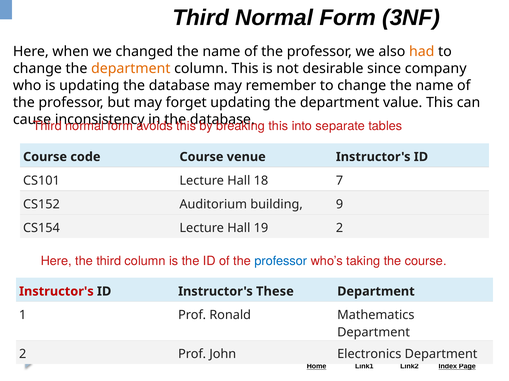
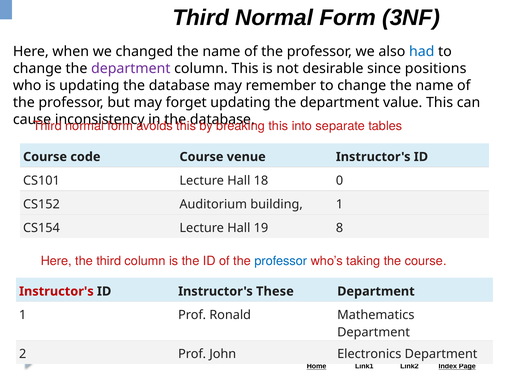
had colour: orange -> blue
department at (131, 69) colour: orange -> purple
company: company -> positions
7: 7 -> 0
building 9: 9 -> 1
19 2: 2 -> 8
